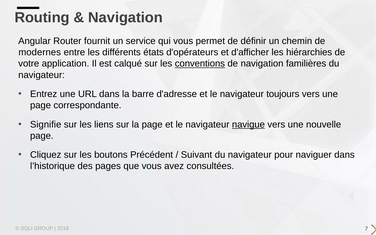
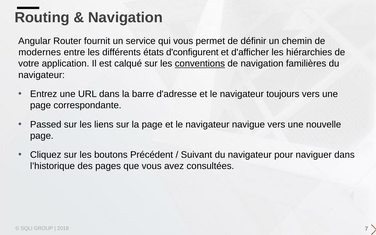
d'opérateurs: d'opérateurs -> d'configurent
Signifie: Signifie -> Passed
navigue underline: present -> none
